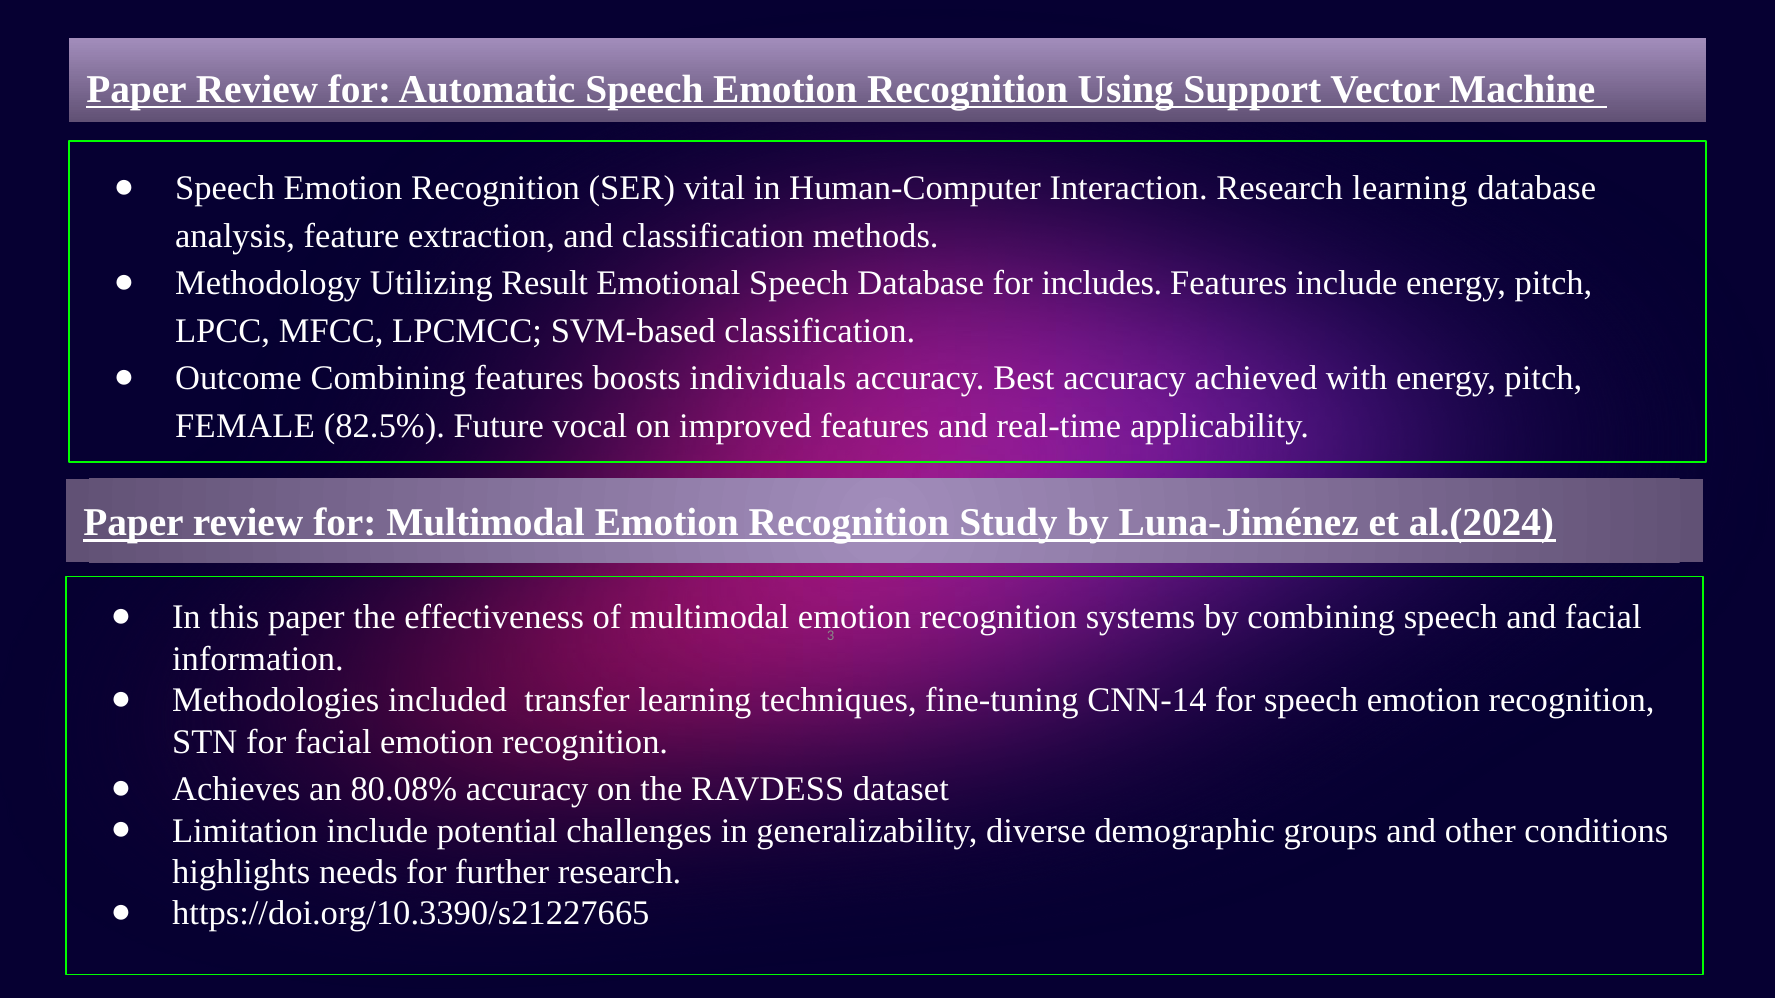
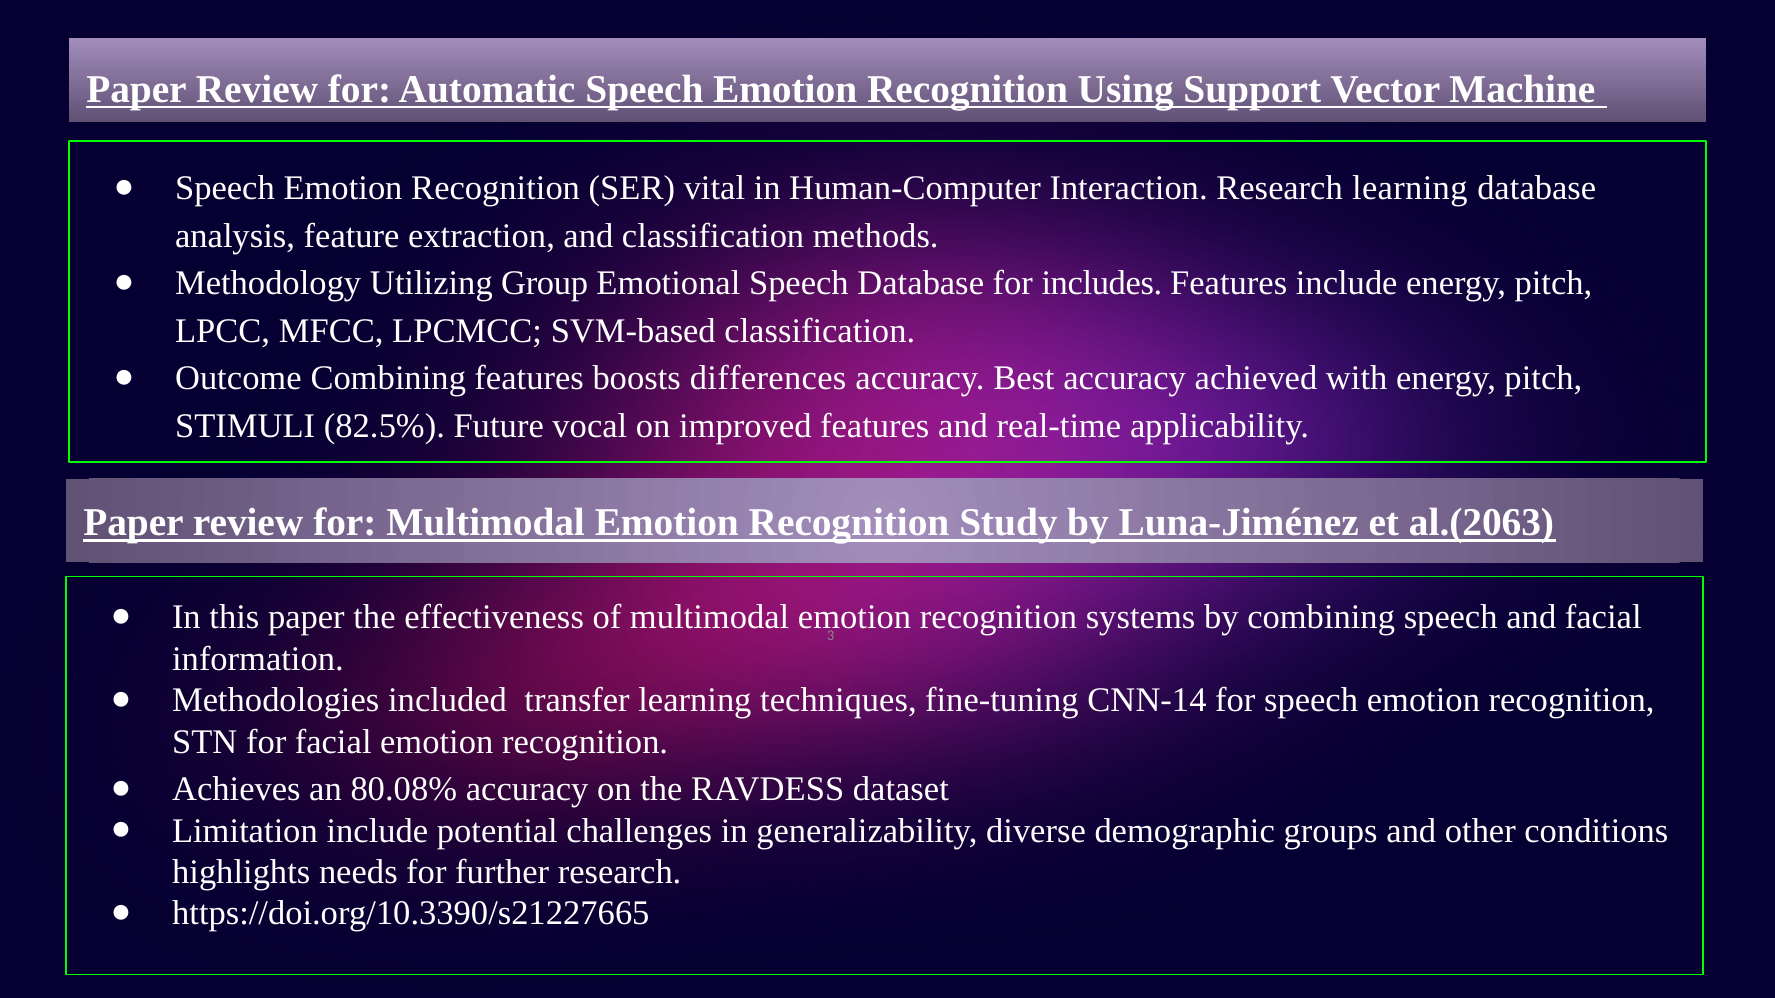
Result: Result -> Group
individuals: individuals -> differences
FEMALE: FEMALE -> STIMULI
al.(2024: al.(2024 -> al.(2063
